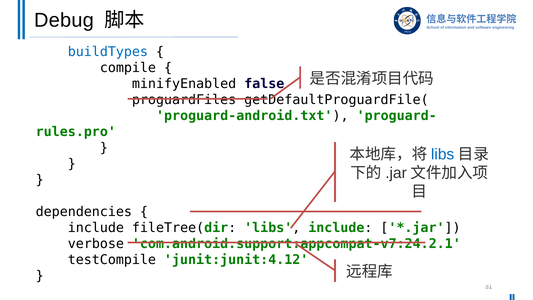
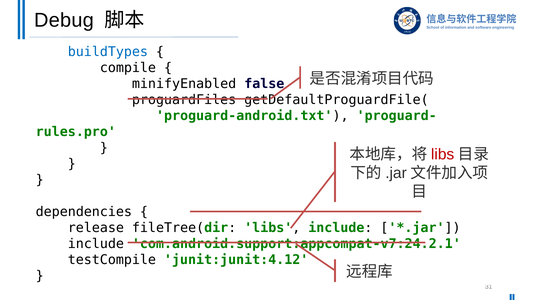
libs at (443, 154) colour: blue -> red
include at (96, 228): include -> release
verbose at (96, 244): verbose -> include
